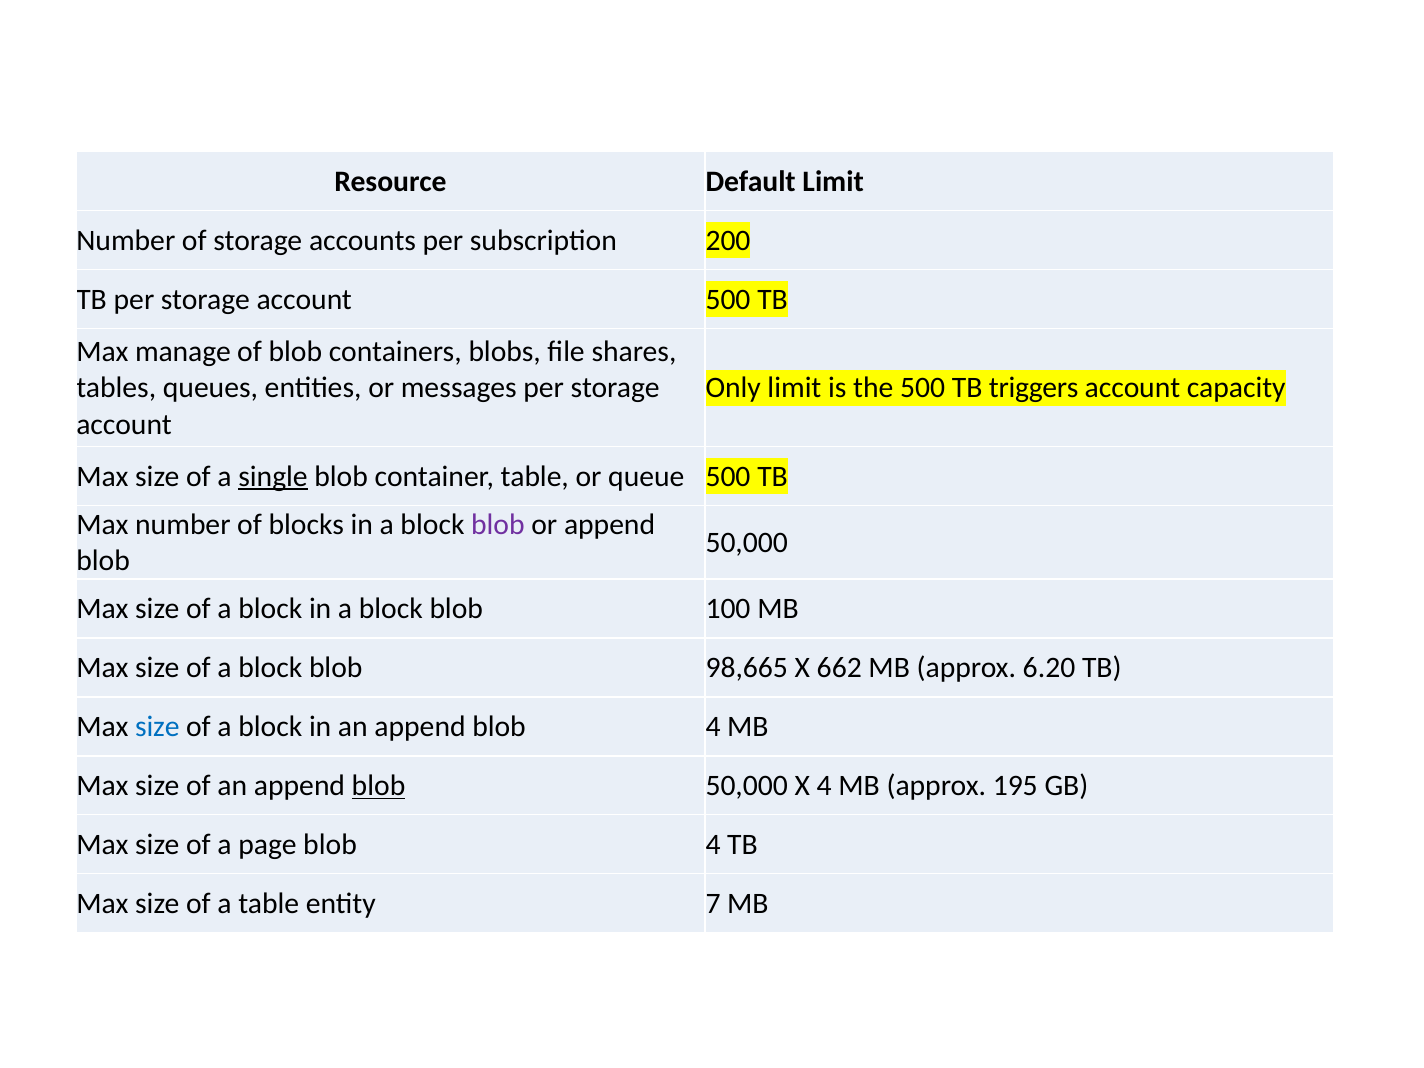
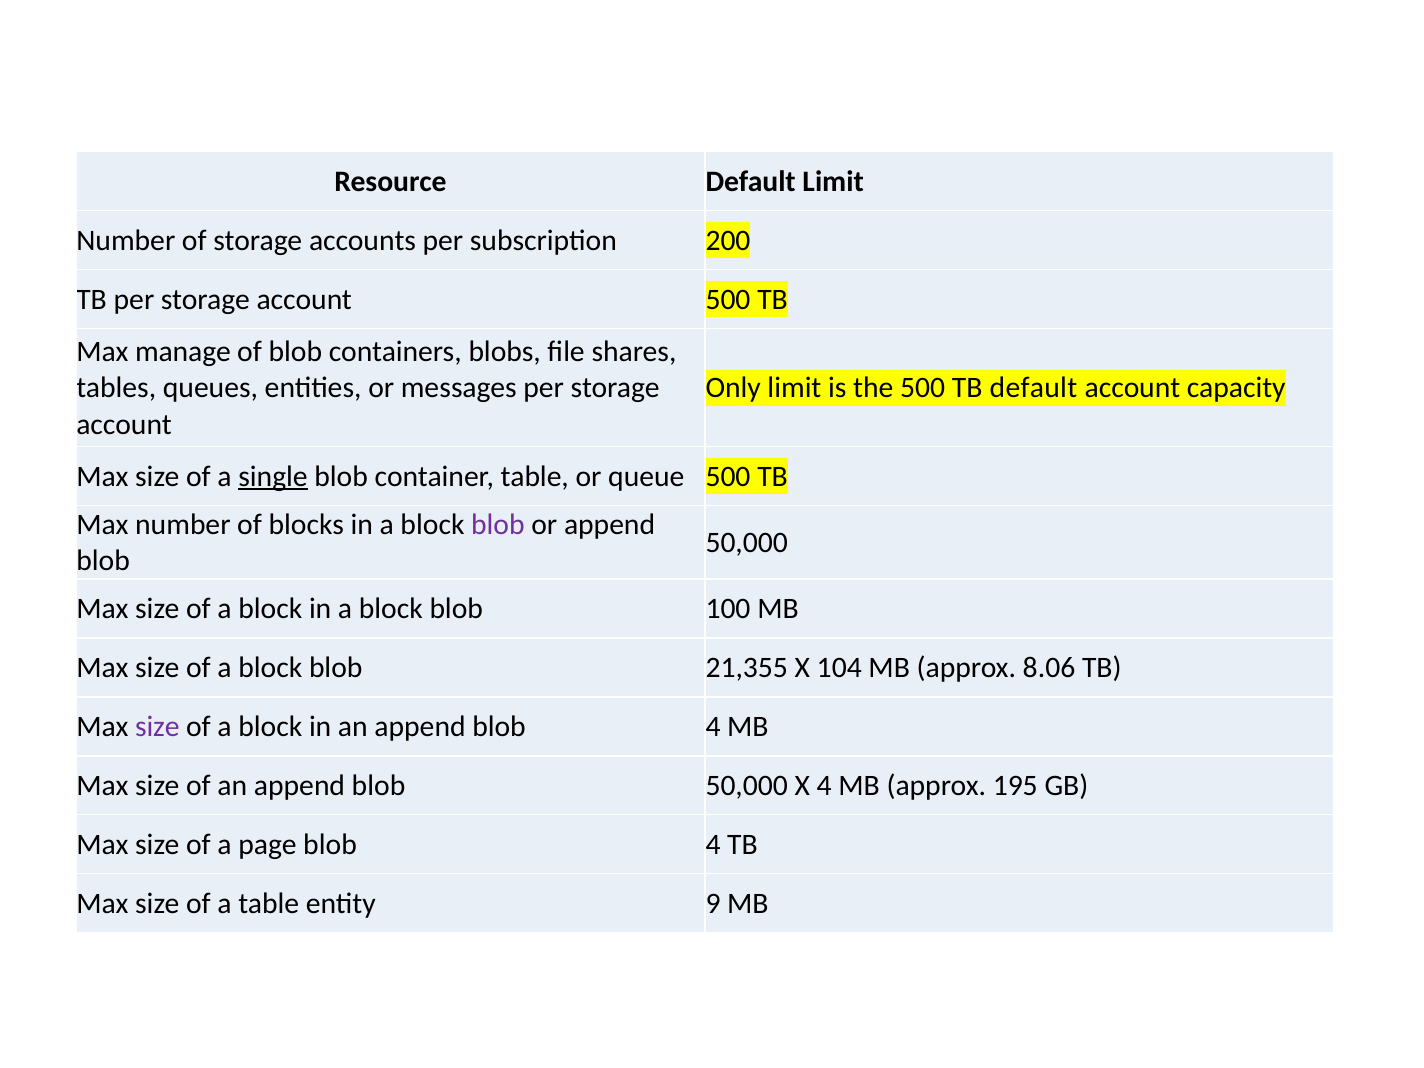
TB triggers: triggers -> default
98,665: 98,665 -> 21,355
662: 662 -> 104
6.20: 6.20 -> 8.06
size at (157, 727) colour: blue -> purple
blob at (379, 786) underline: present -> none
7: 7 -> 9
